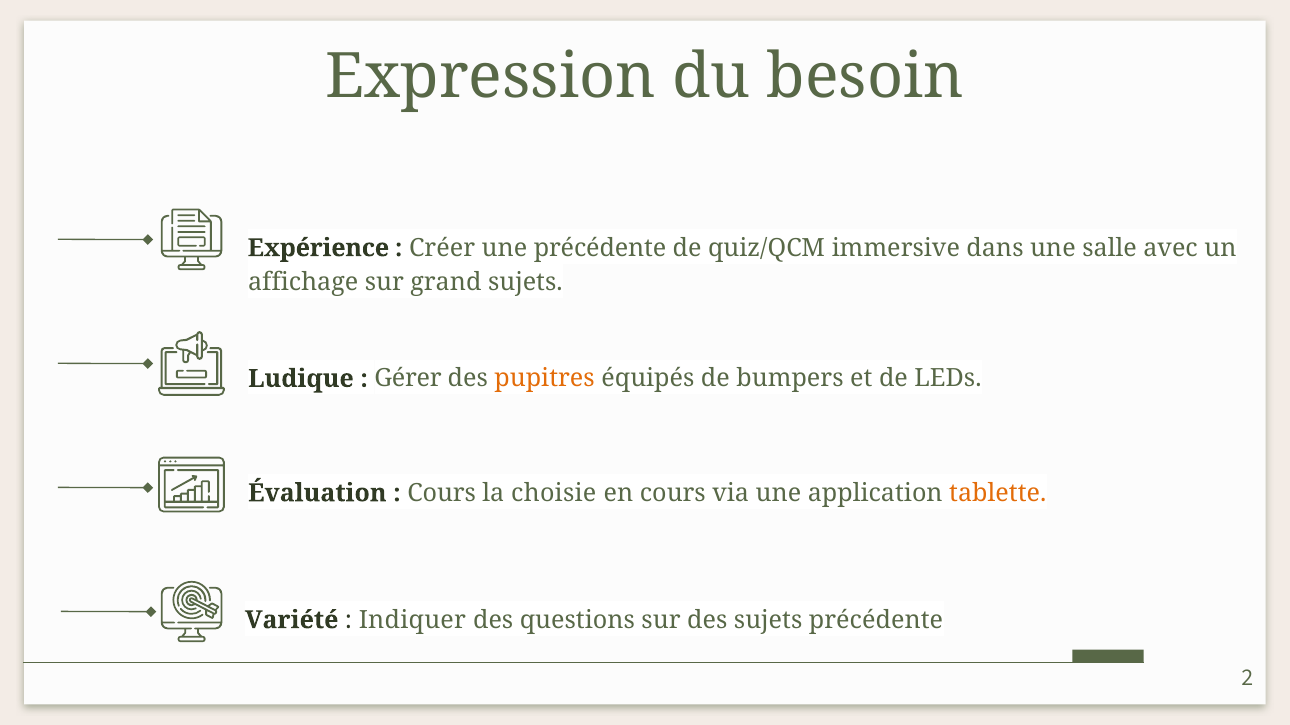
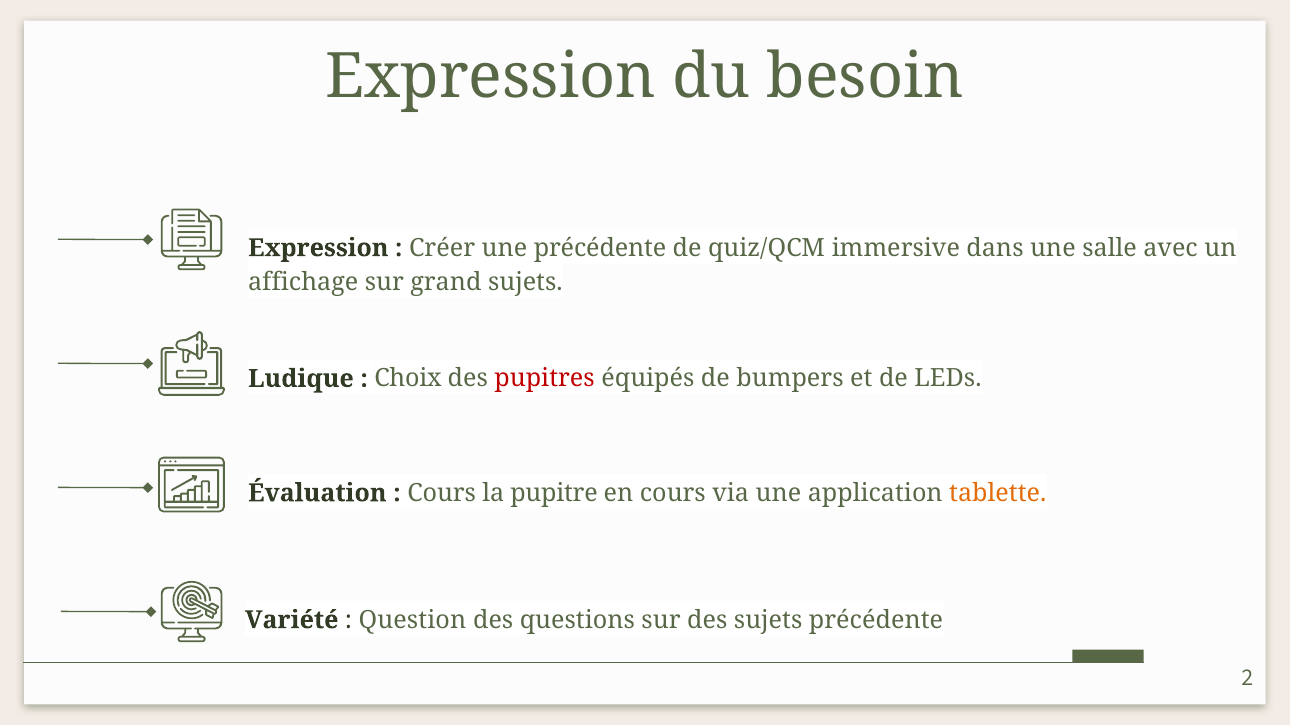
Expérience at (318, 248): Expérience -> Expression
Gérer: Gérer -> Choix
pupitres colour: orange -> red
choisie: choisie -> pupitre
Indiquer: Indiquer -> Question
